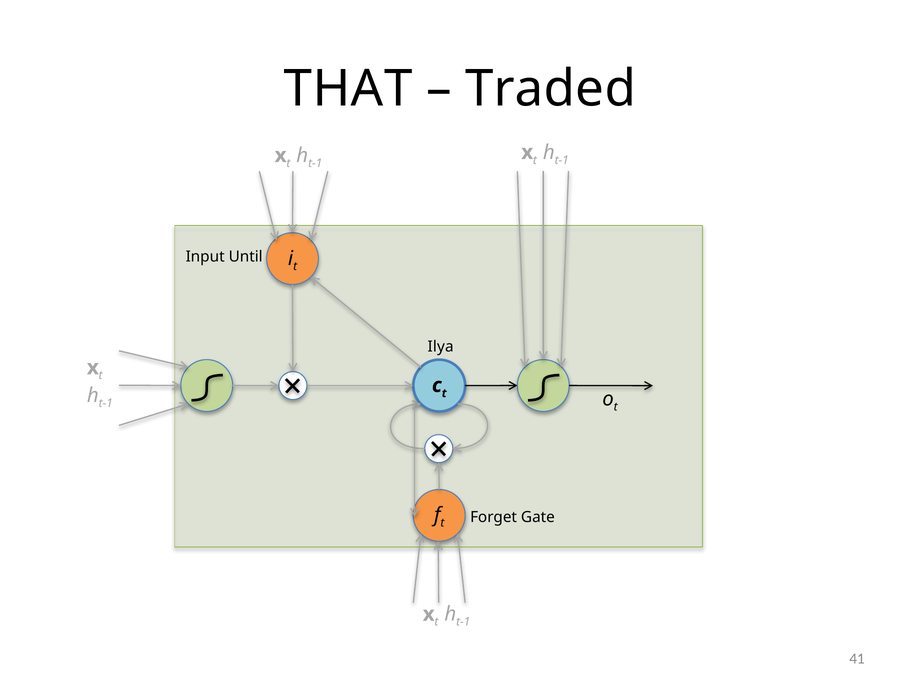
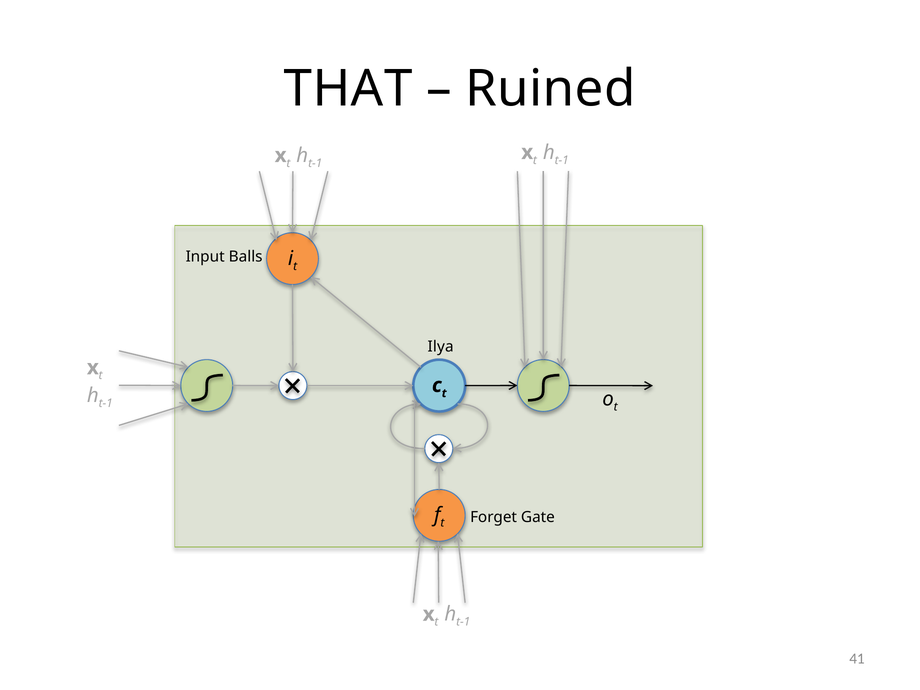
Traded: Traded -> Ruined
Until: Until -> Balls
